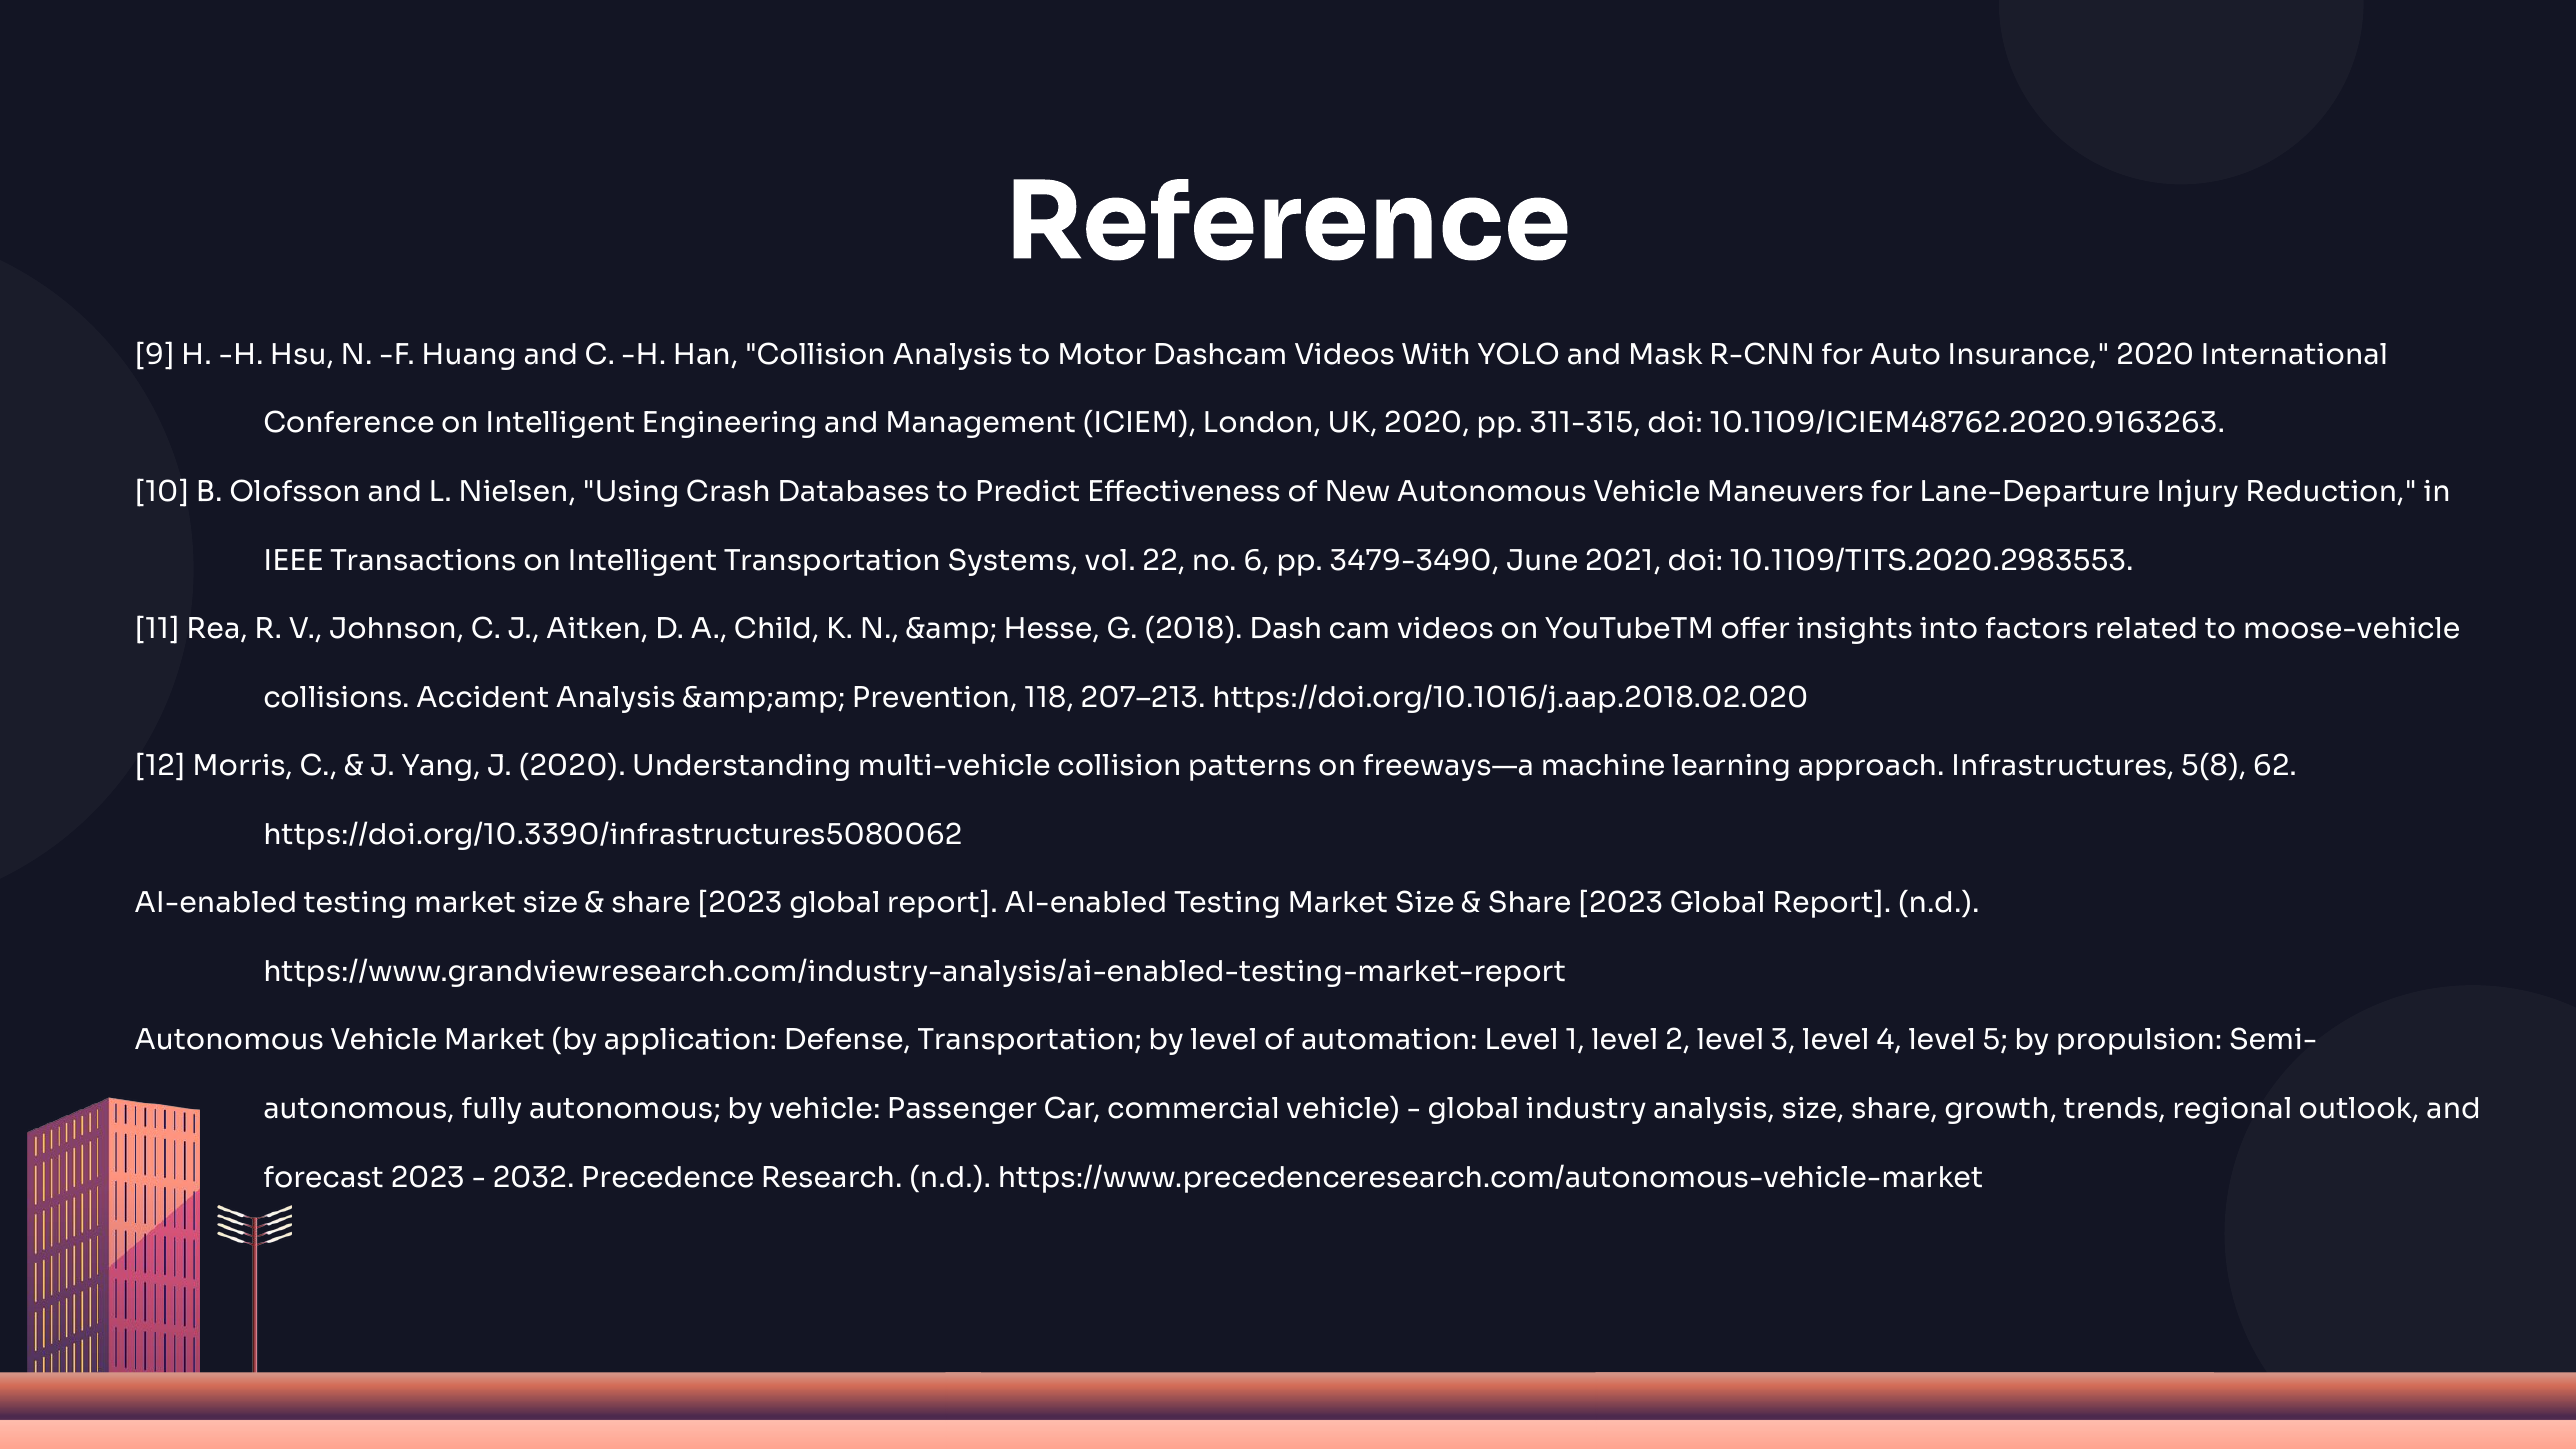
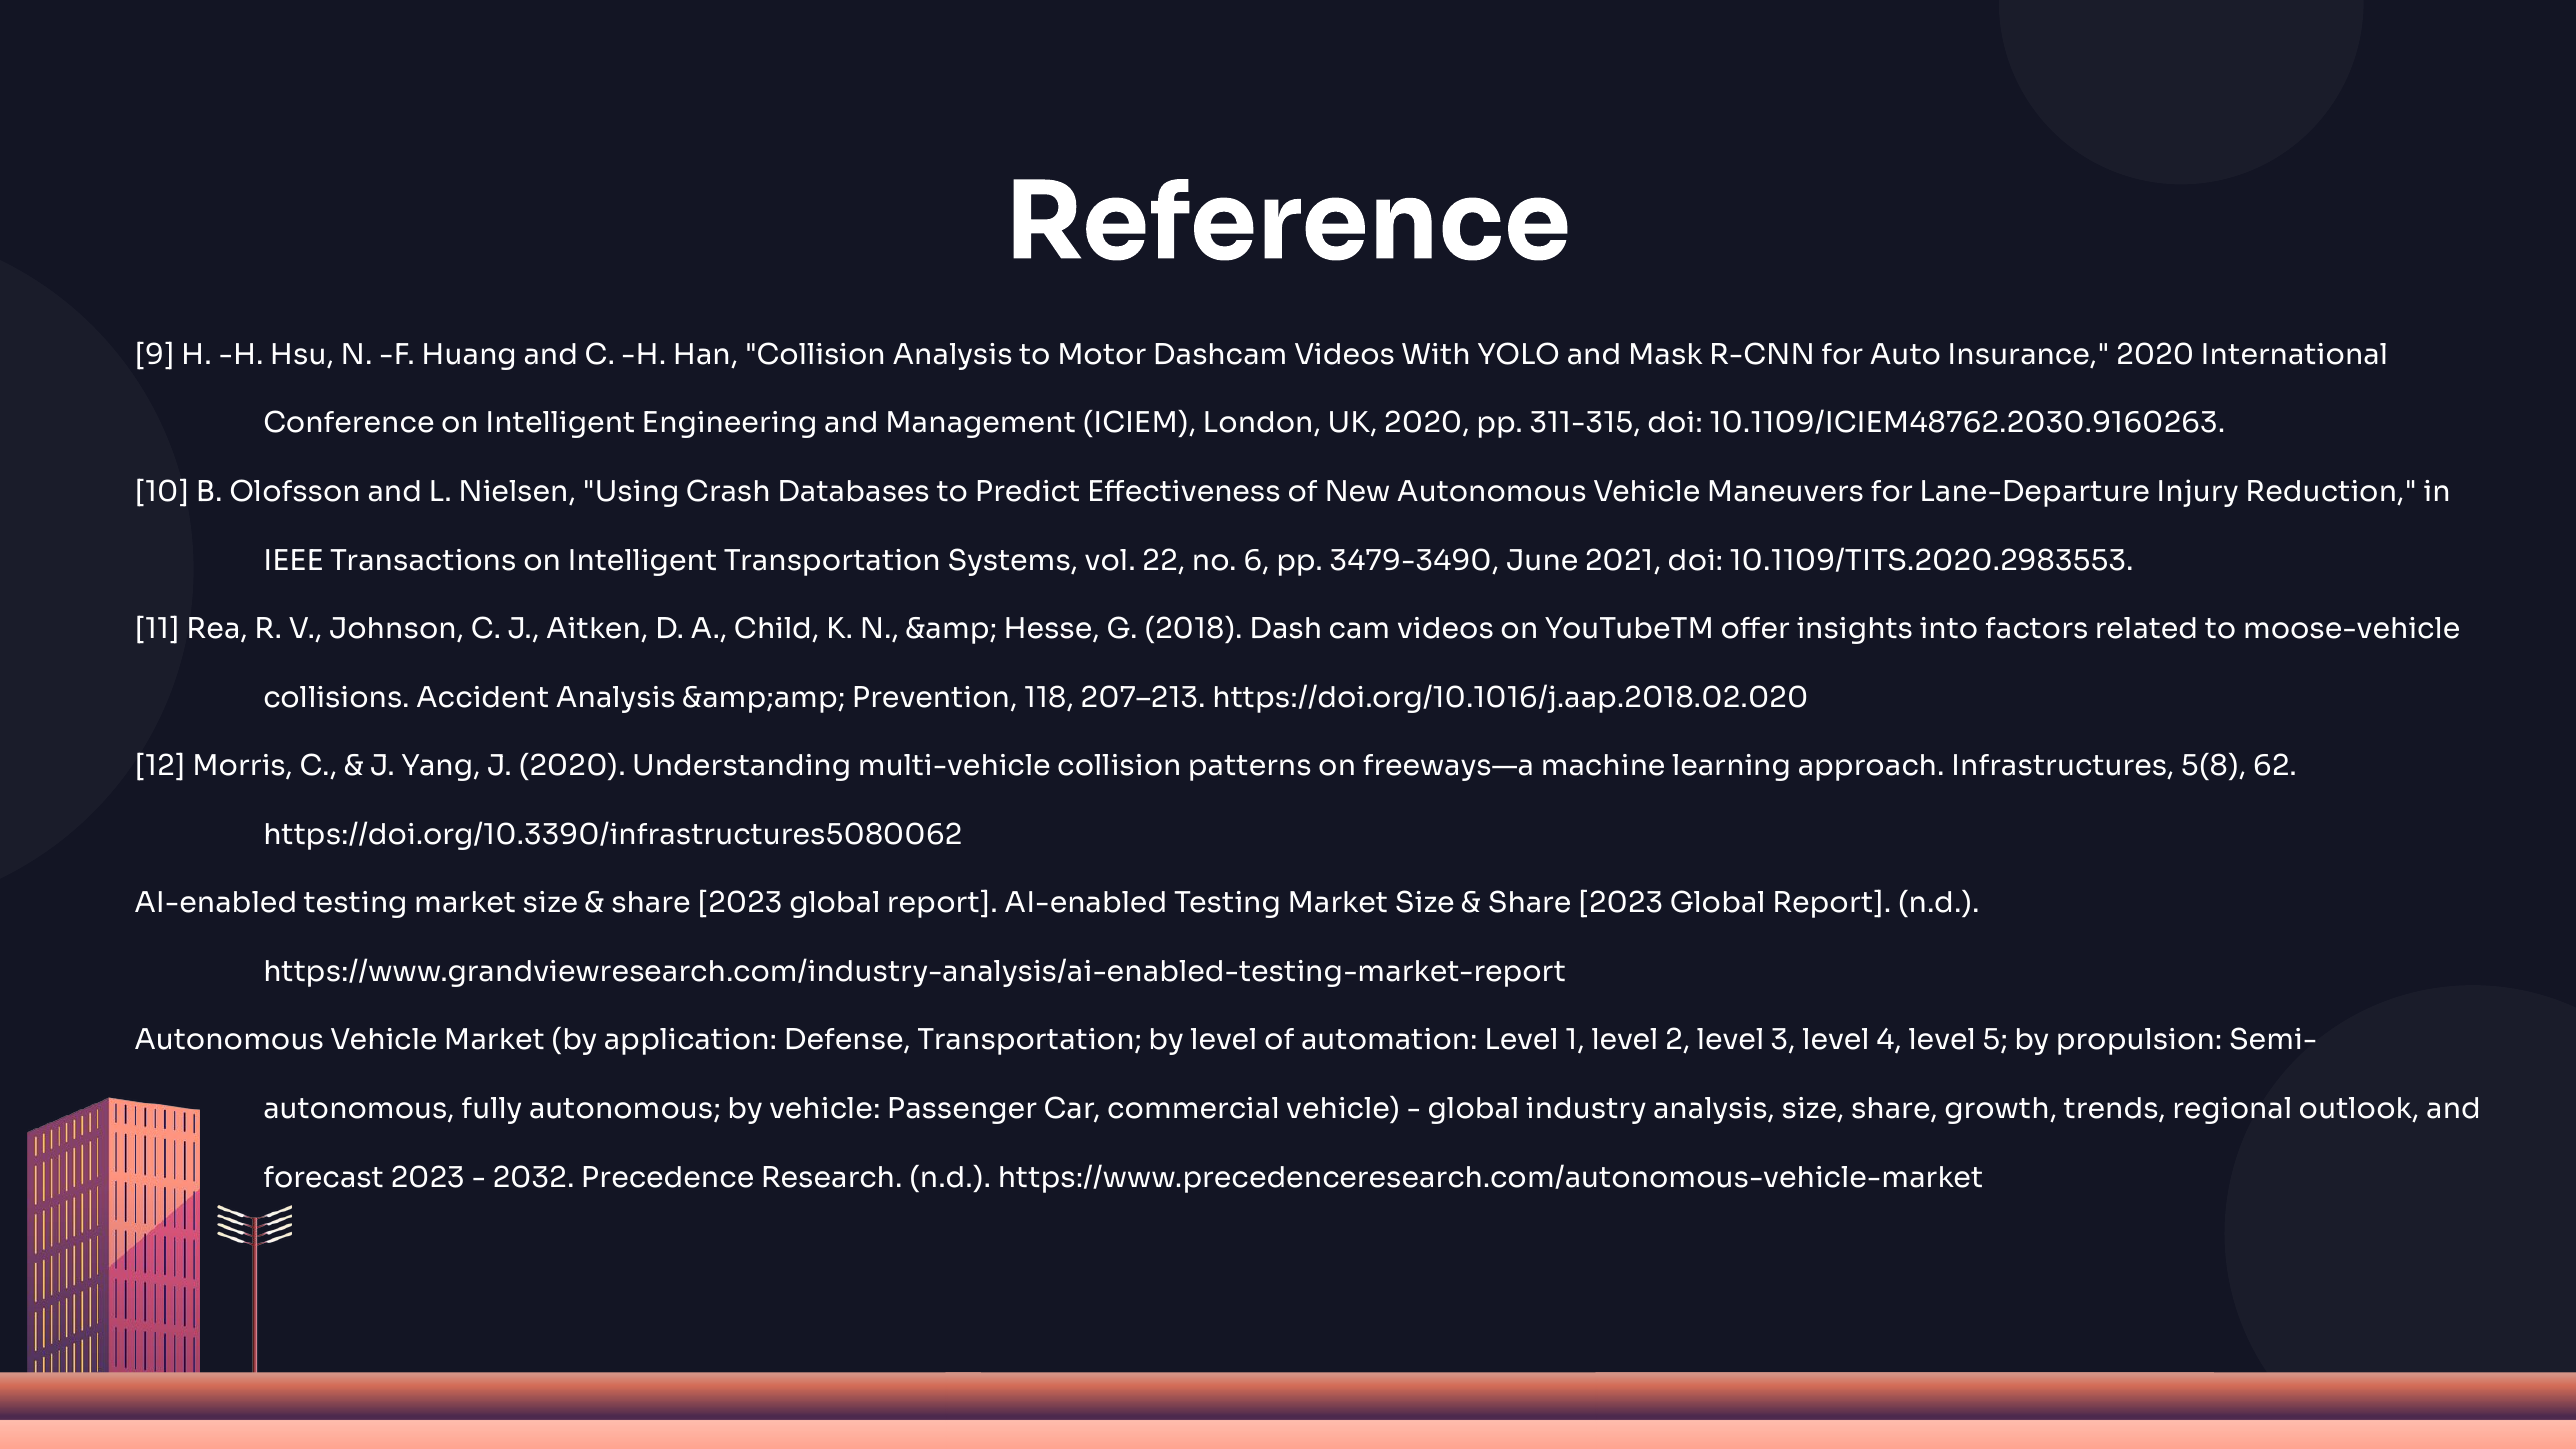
10.1109/ICIEM48762.2020.9163263: 10.1109/ICIEM48762.2020.9163263 -> 10.1109/ICIEM48762.2030.9160263
